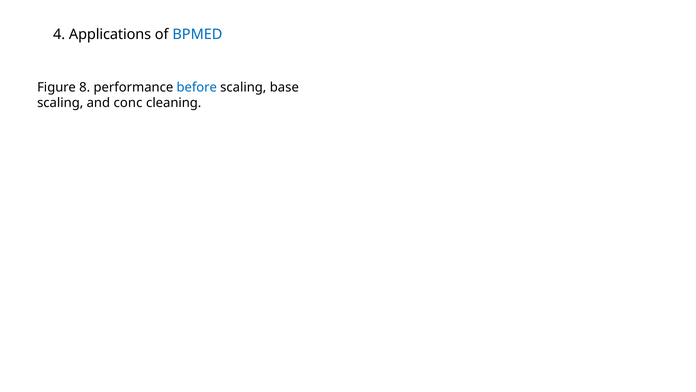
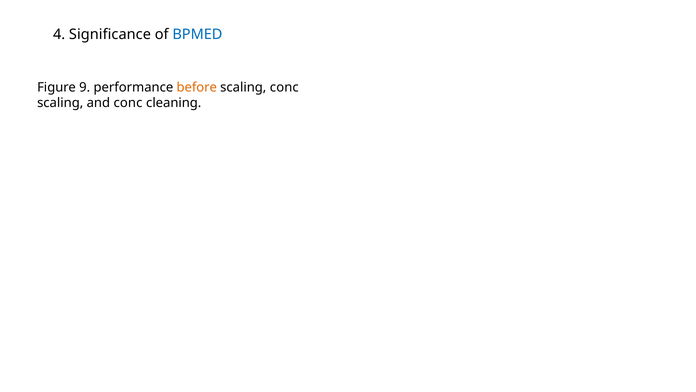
Applications: Applications -> Significance
8: 8 -> 9
before colour: blue -> orange
scaling base: base -> conc
